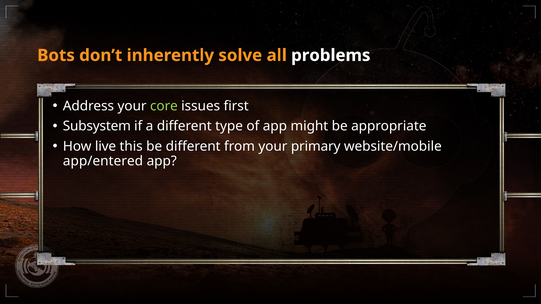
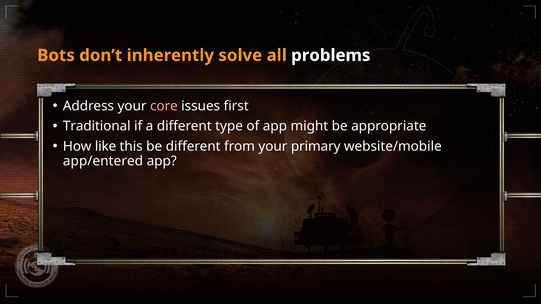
core colour: light green -> pink
Subsystem: Subsystem -> Traditional
live: live -> like
